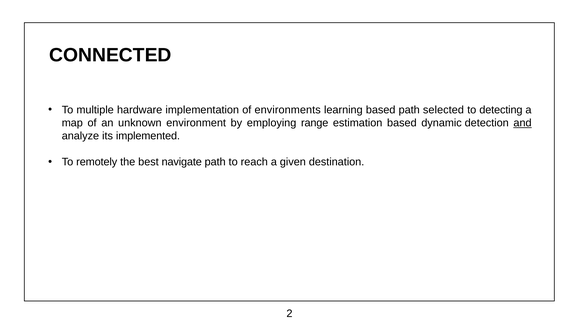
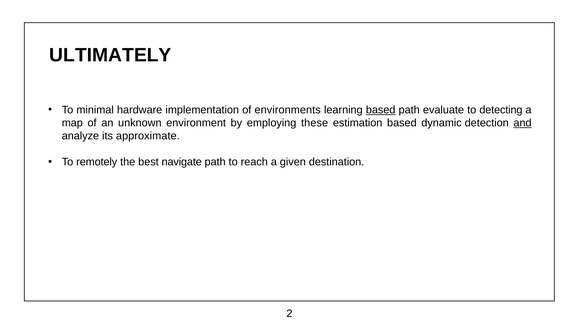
CONNECTED: CONNECTED -> ULTIMATELY
multiple: multiple -> minimal
based at (381, 110) underline: none -> present
selected: selected -> evaluate
range: range -> these
implemented: implemented -> approximate
